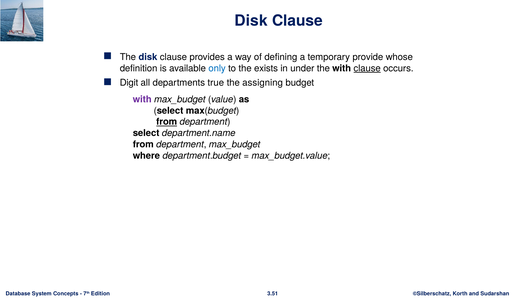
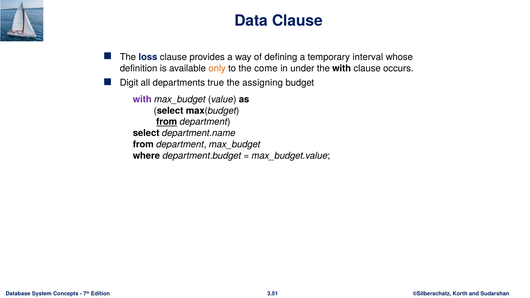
Disk at (251, 21): Disk -> Data
The disk: disk -> loss
provide: provide -> interval
only colour: blue -> orange
exists: exists -> come
clause at (367, 68) underline: present -> none
